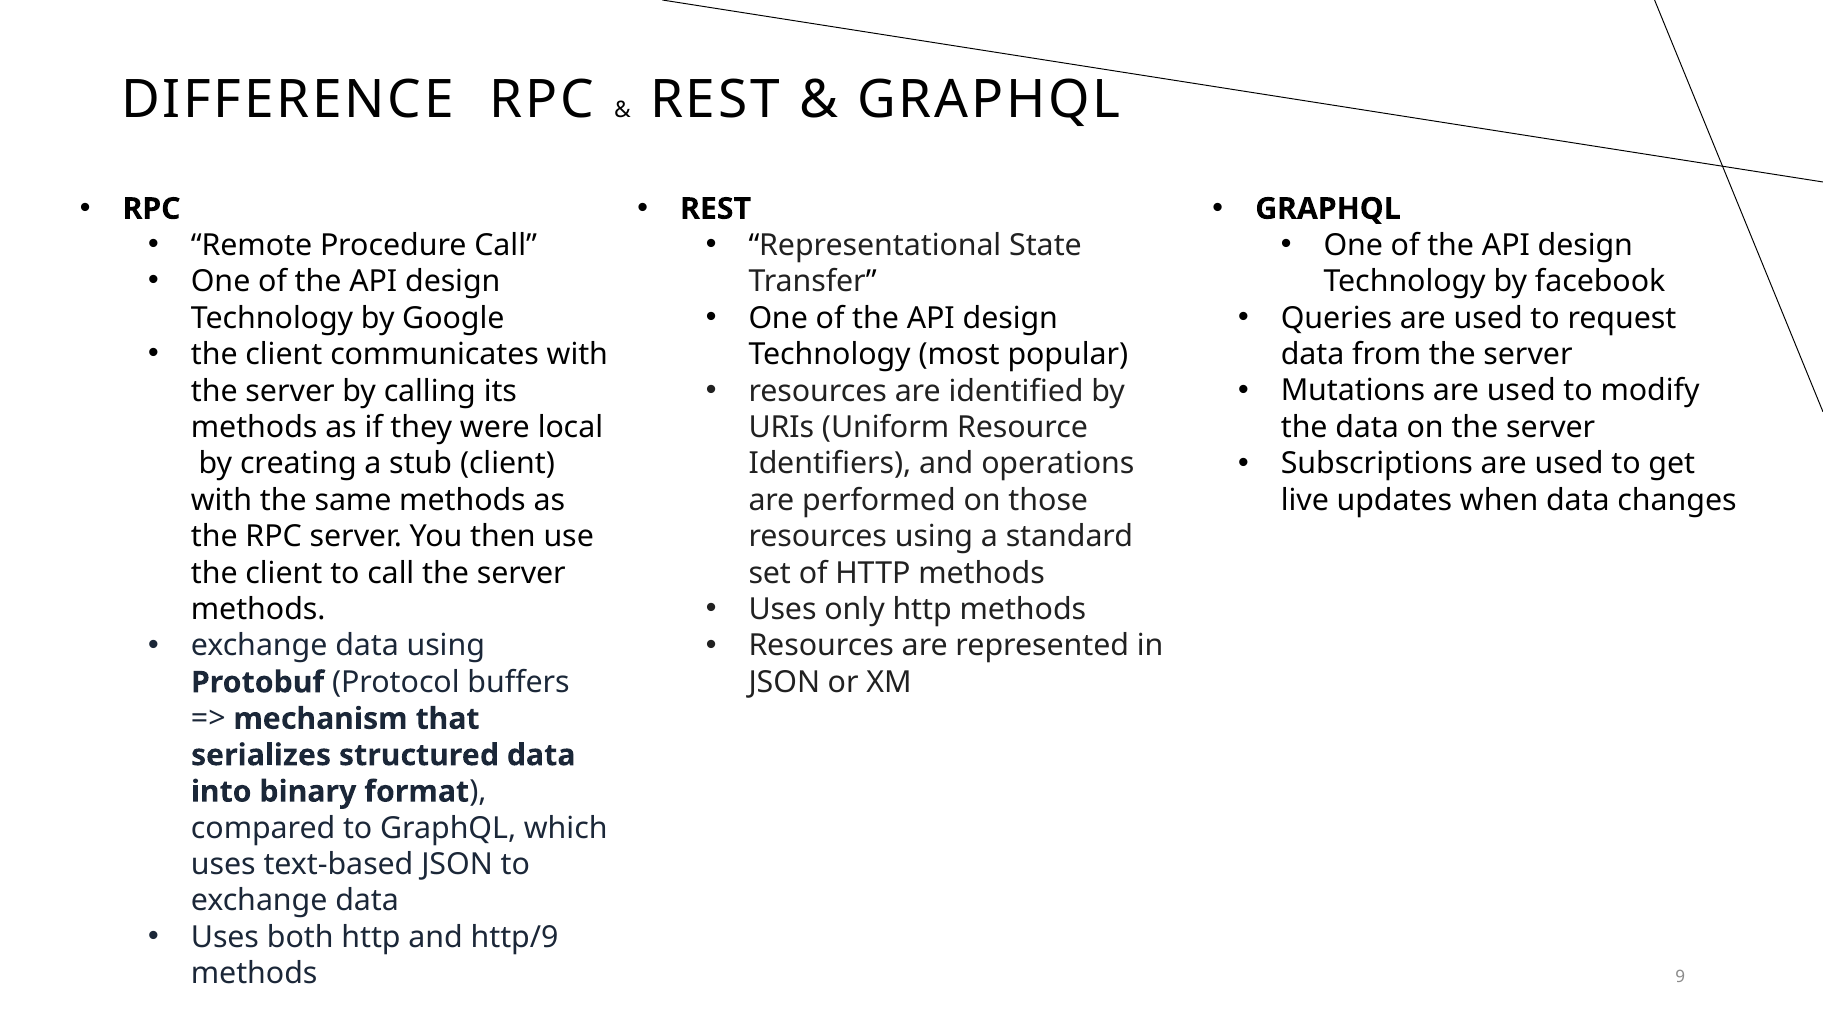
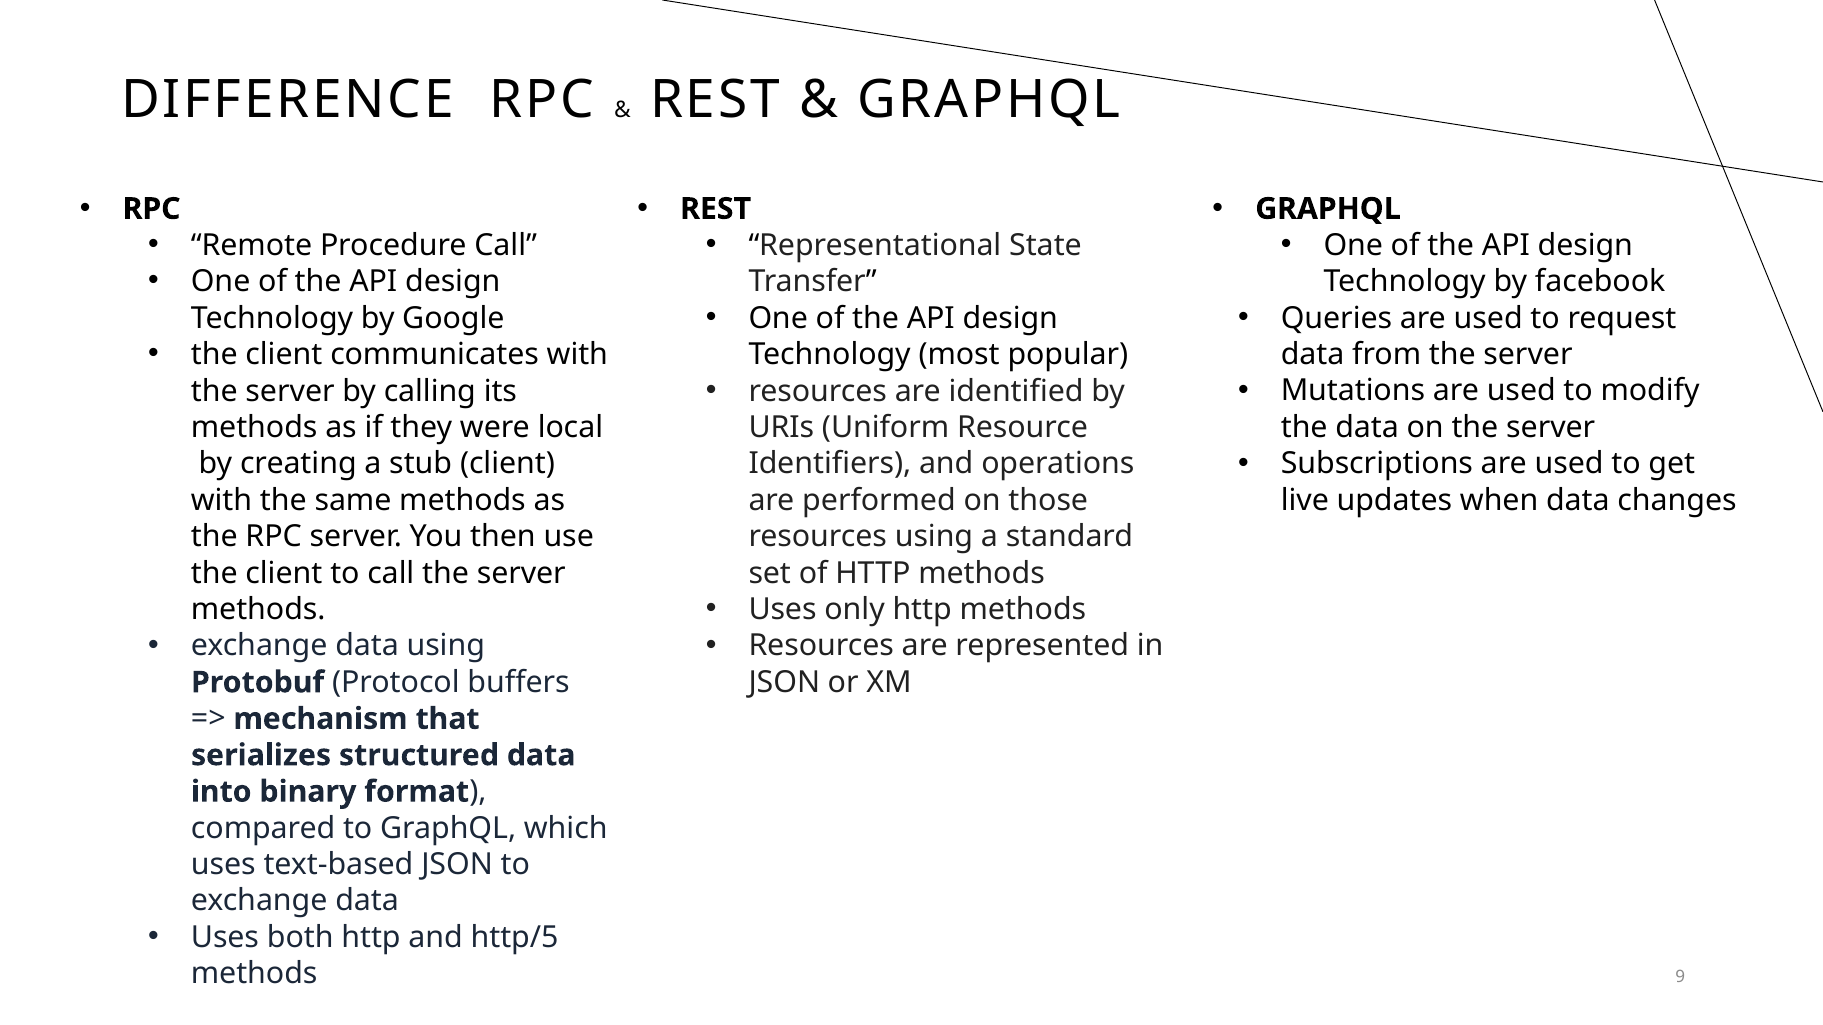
http/9: http/9 -> http/5
